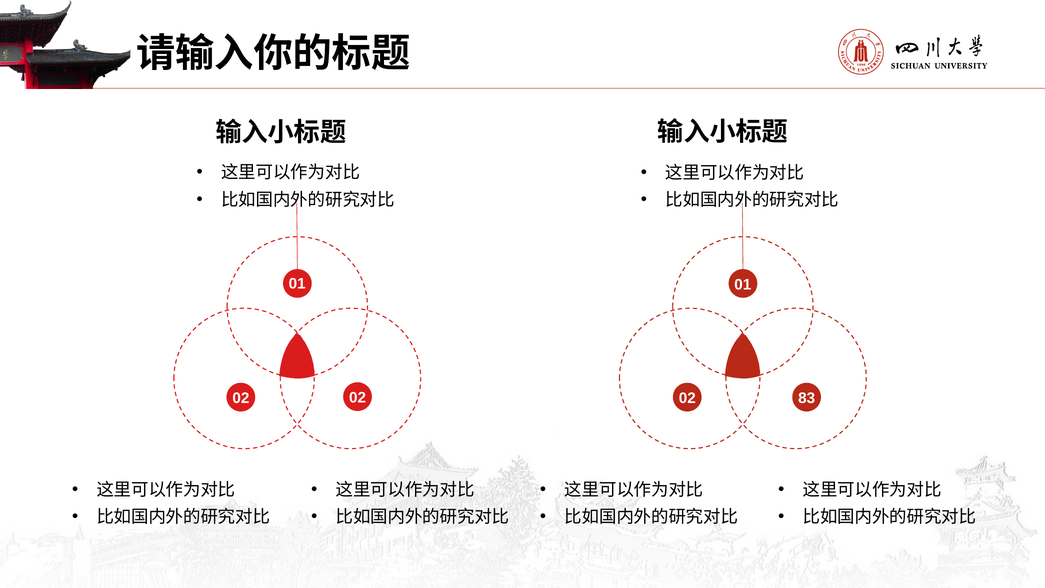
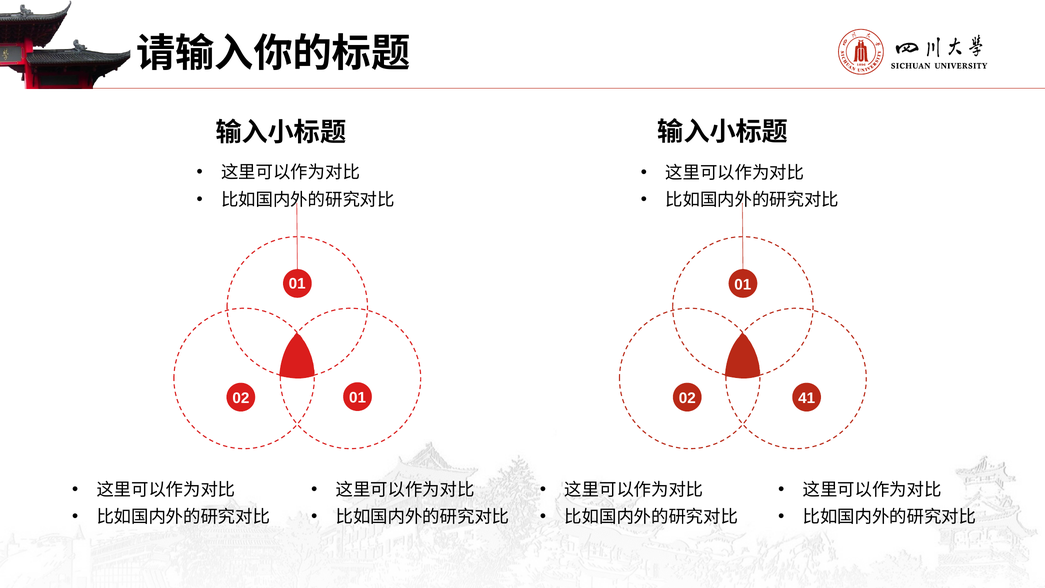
02 02: 02 -> 01
83: 83 -> 41
